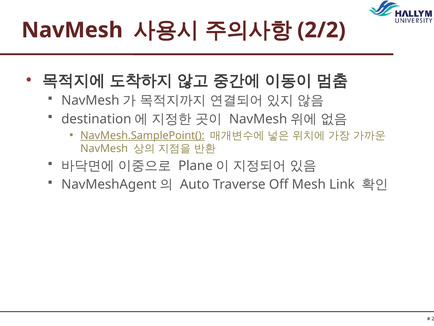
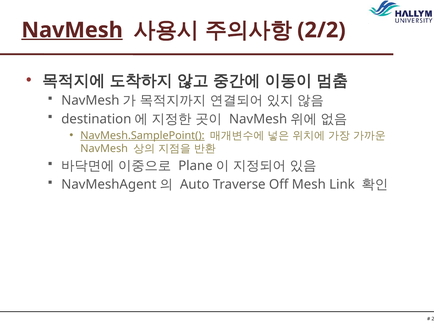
NavMesh at (72, 30) underline: none -> present
